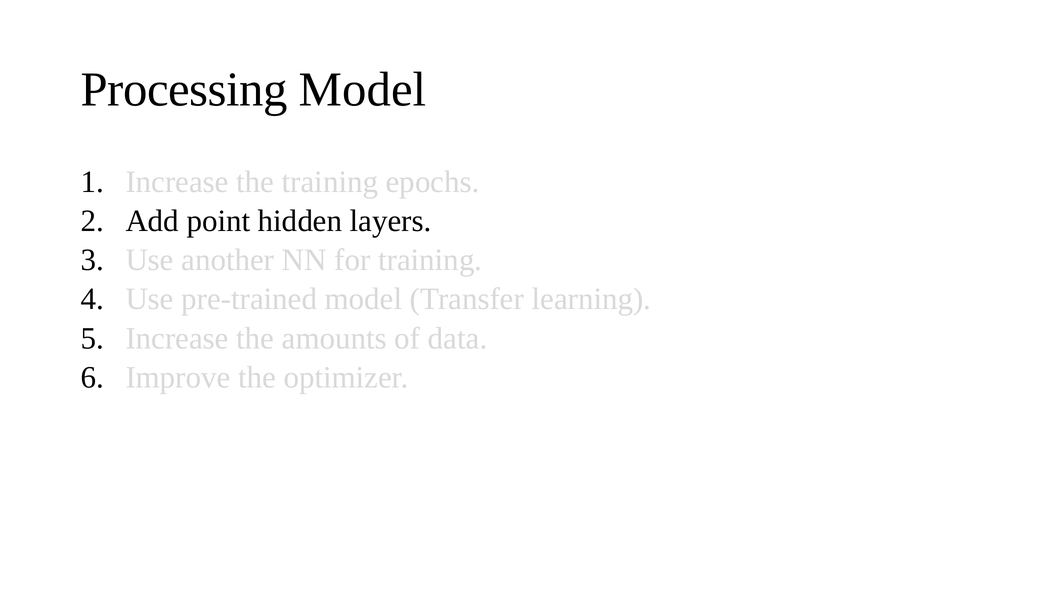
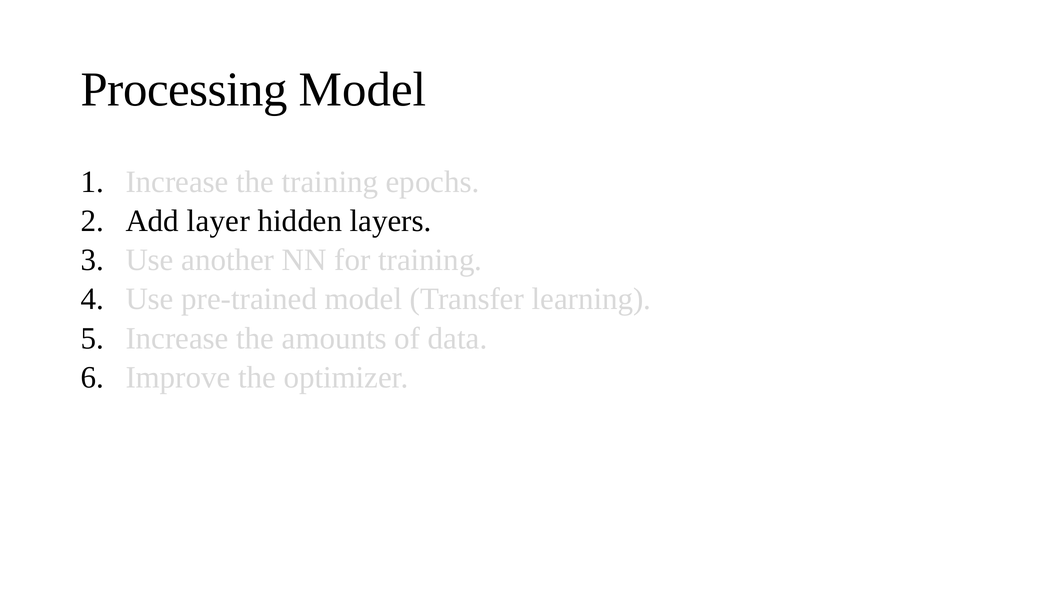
point: point -> layer
